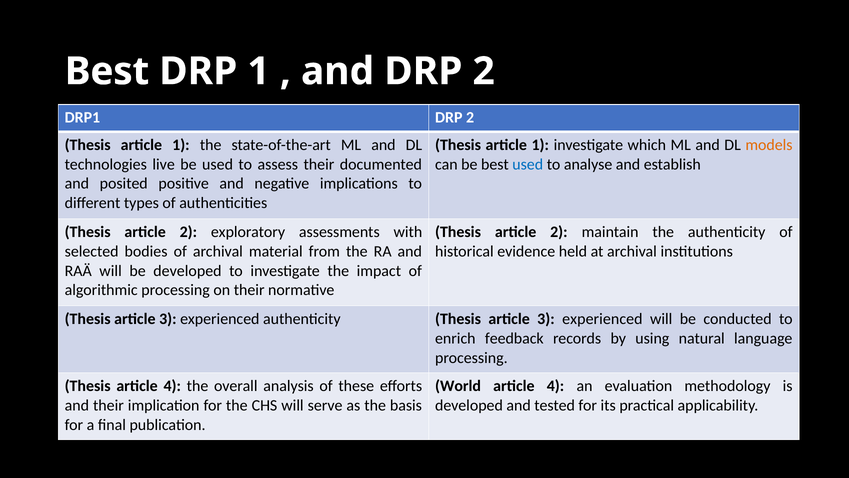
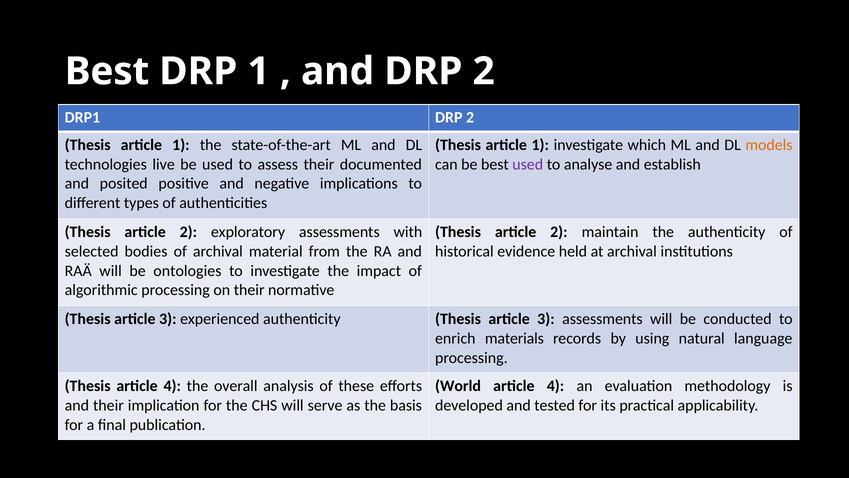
used at (528, 164) colour: blue -> purple
be developed: developed -> ontologies
experienced at (602, 319): experienced -> assessments
feedback: feedback -> materials
